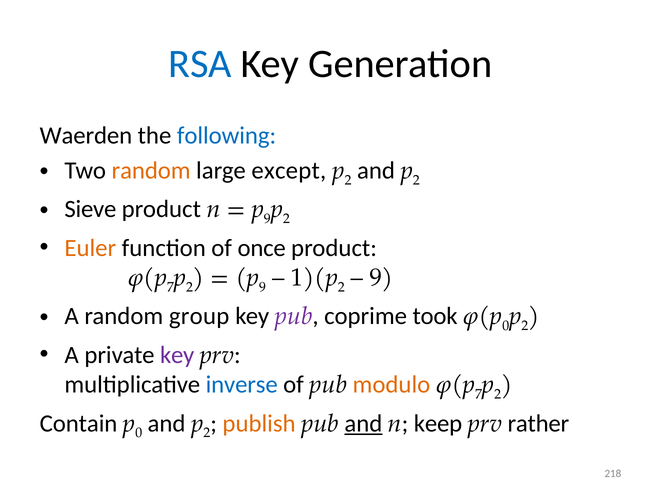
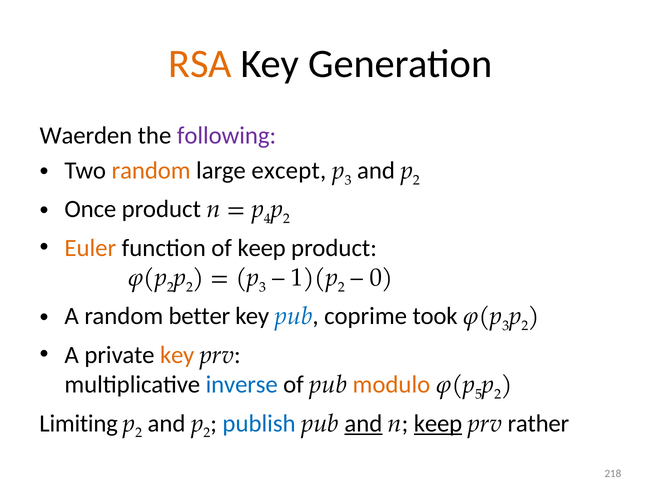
RSA colour: blue -> orange
following colour: blue -> purple
2 at (348, 180): 2 -> 3
Sieve: Sieve -> Once
9 at (267, 219): 9 -> 4
of once: once -> keep
7 at (170, 287): 7 -> 2
9 at (263, 287): 9 -> 3
9 at (381, 278): 9 -> 0
group: group -> better
pub at (294, 316) colour: purple -> blue
0 at (506, 326): 0 -> 3
key at (177, 355) colour: purple -> orange
7 at (479, 394): 7 -> 5
Contain: Contain -> Limiting
0 at (139, 433): 0 -> 2
publish colour: orange -> blue
keep at (438, 423) underline: none -> present
